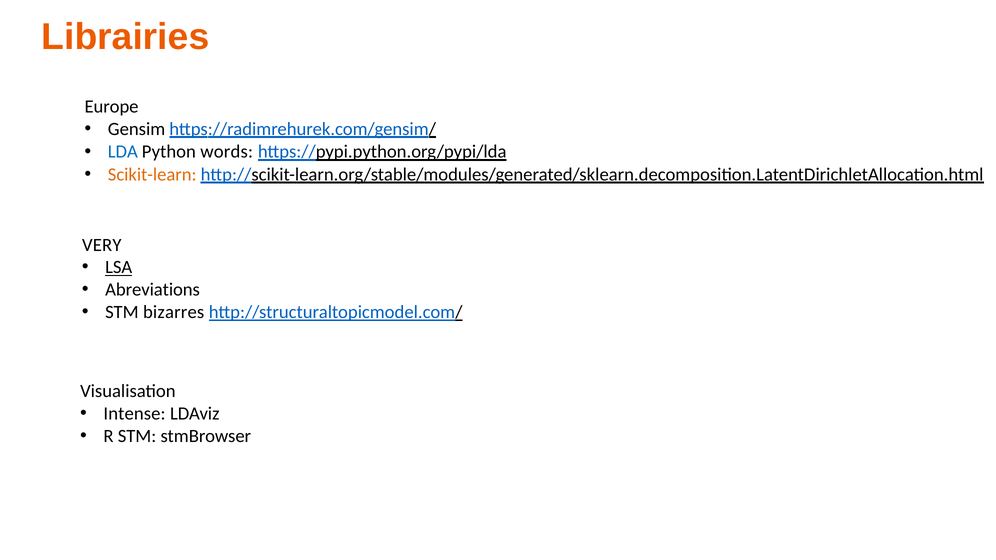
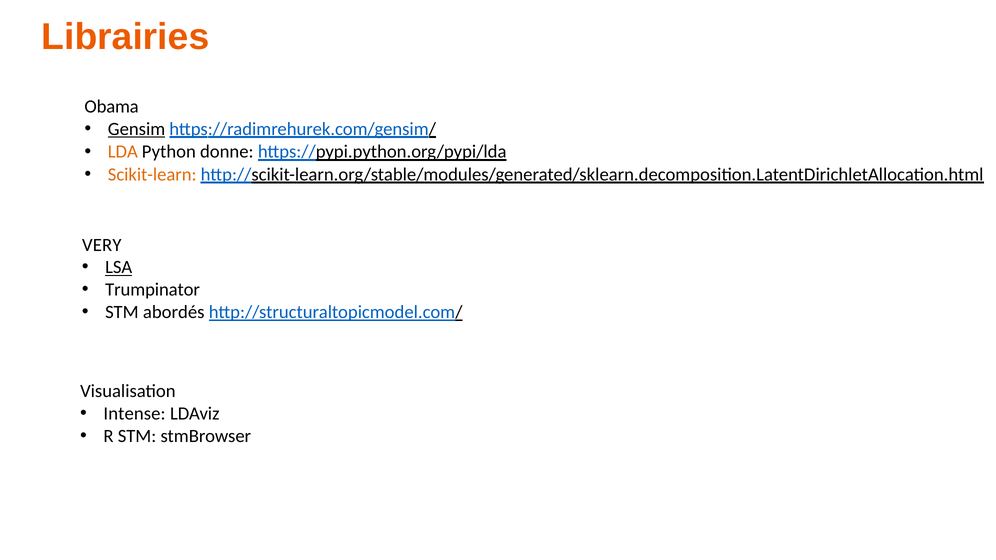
Europe: Europe -> Obama
Gensim underline: none -> present
LDA colour: blue -> orange
words: words -> donne
Abreviations: Abreviations -> Trumpinator
bizarres: bizarres -> abordés
